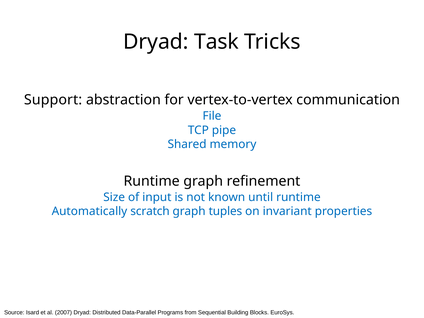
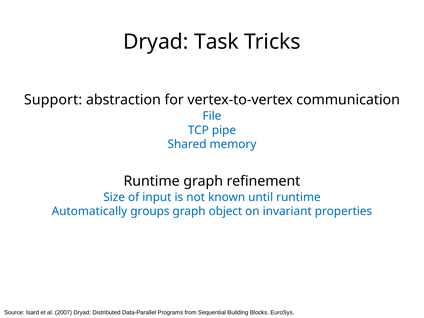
scratch: scratch -> groups
tuples: tuples -> object
